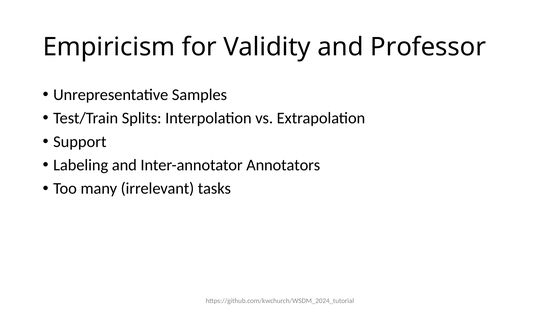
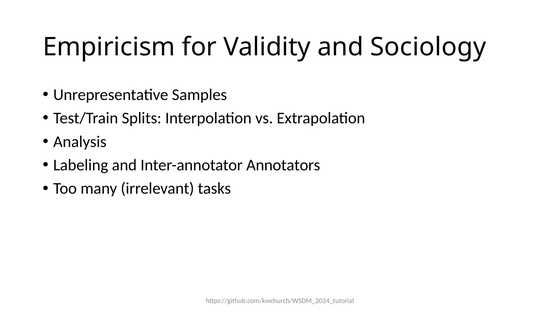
Professor: Professor -> Sociology
Support: Support -> Analysis
